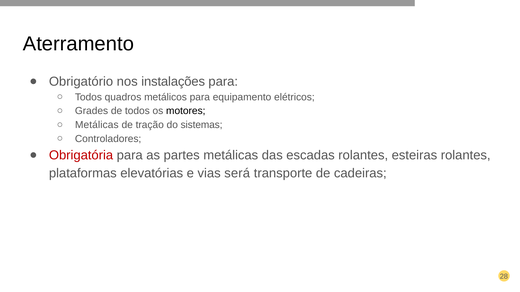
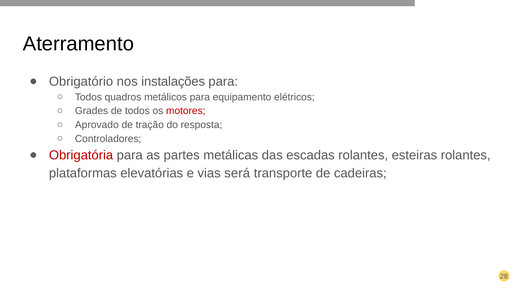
motores colour: black -> red
Metálicas at (97, 125): Metálicas -> Aprovado
sistemas: sistemas -> resposta
